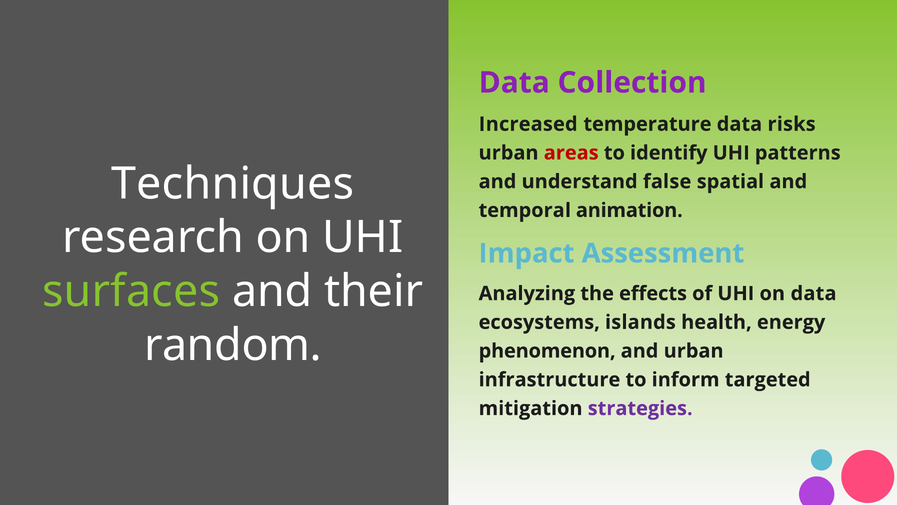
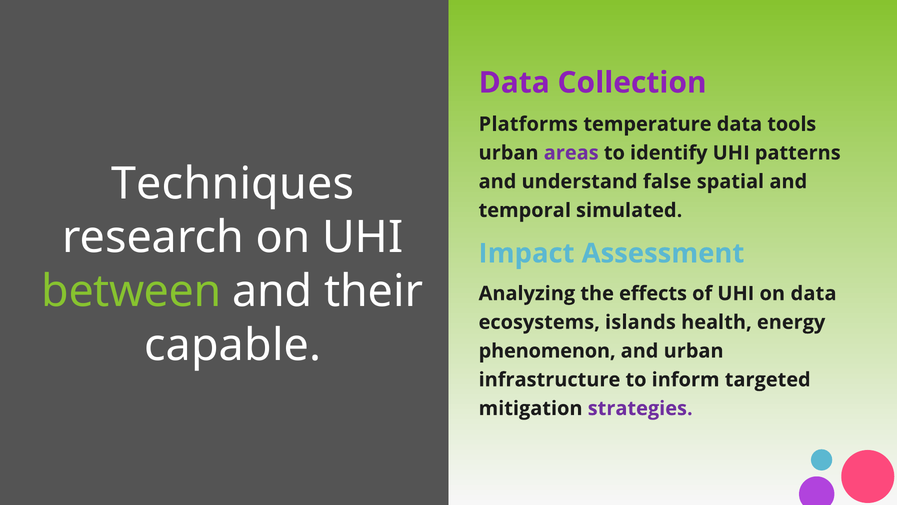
Increased: Increased -> Platforms
risks: risks -> tools
areas colour: red -> purple
animation: animation -> simulated
surfaces: surfaces -> between
random: random -> capable
